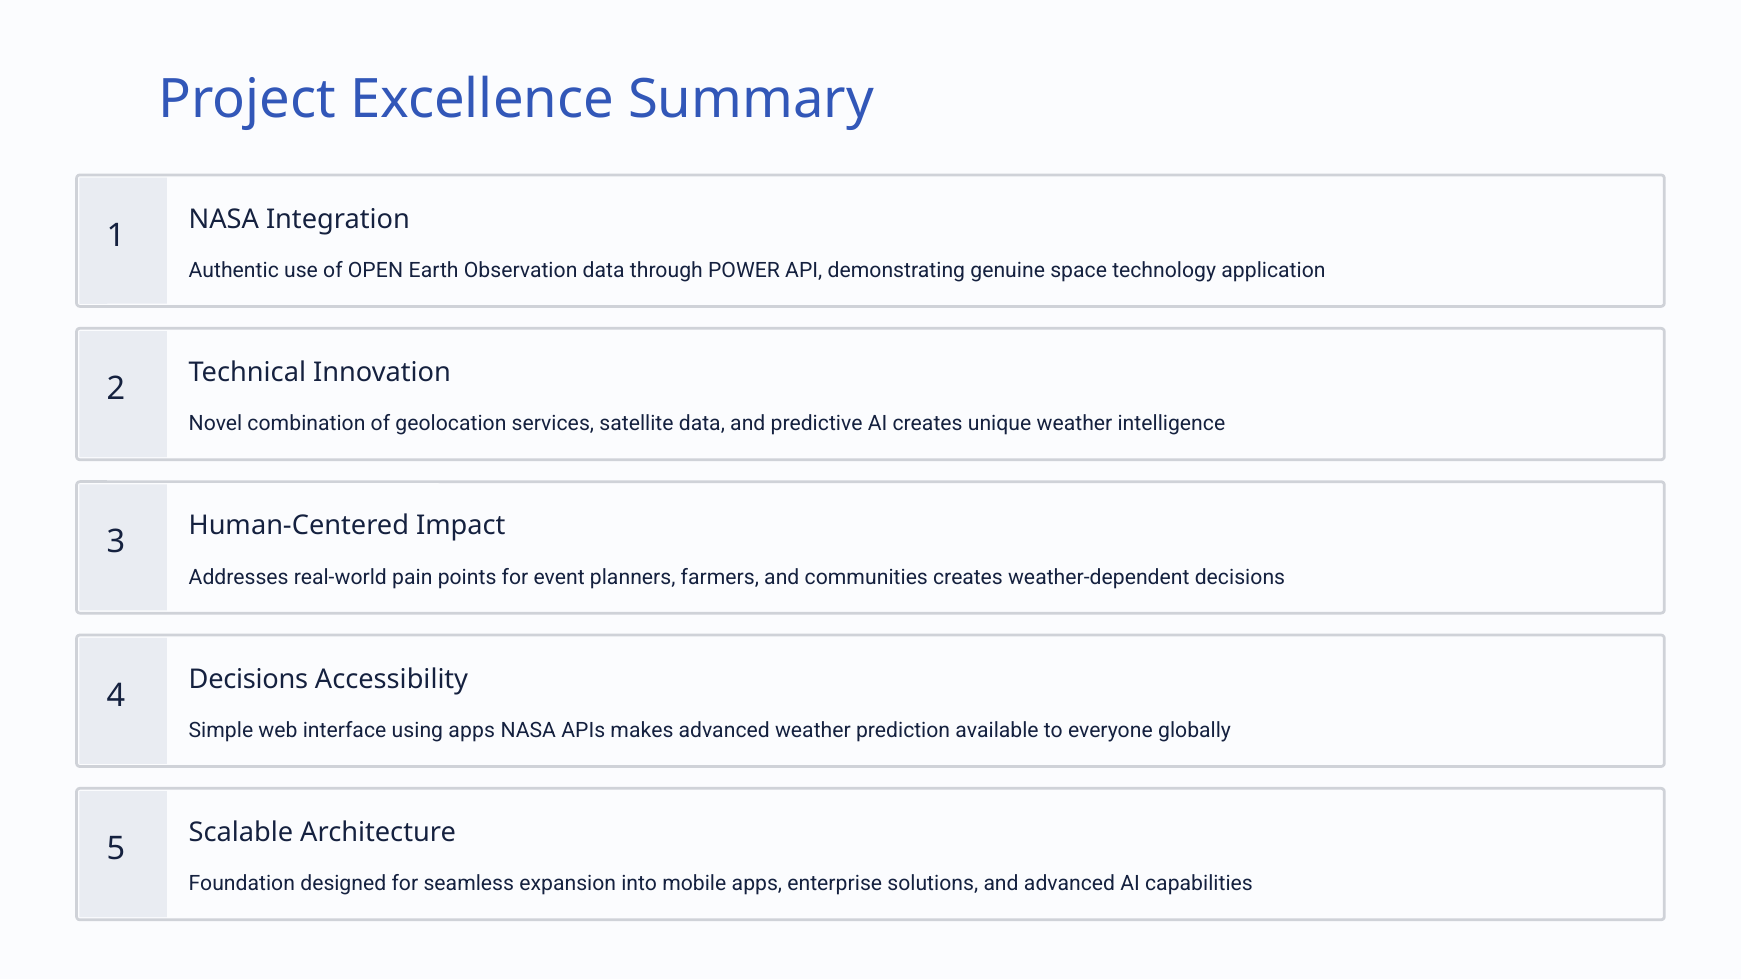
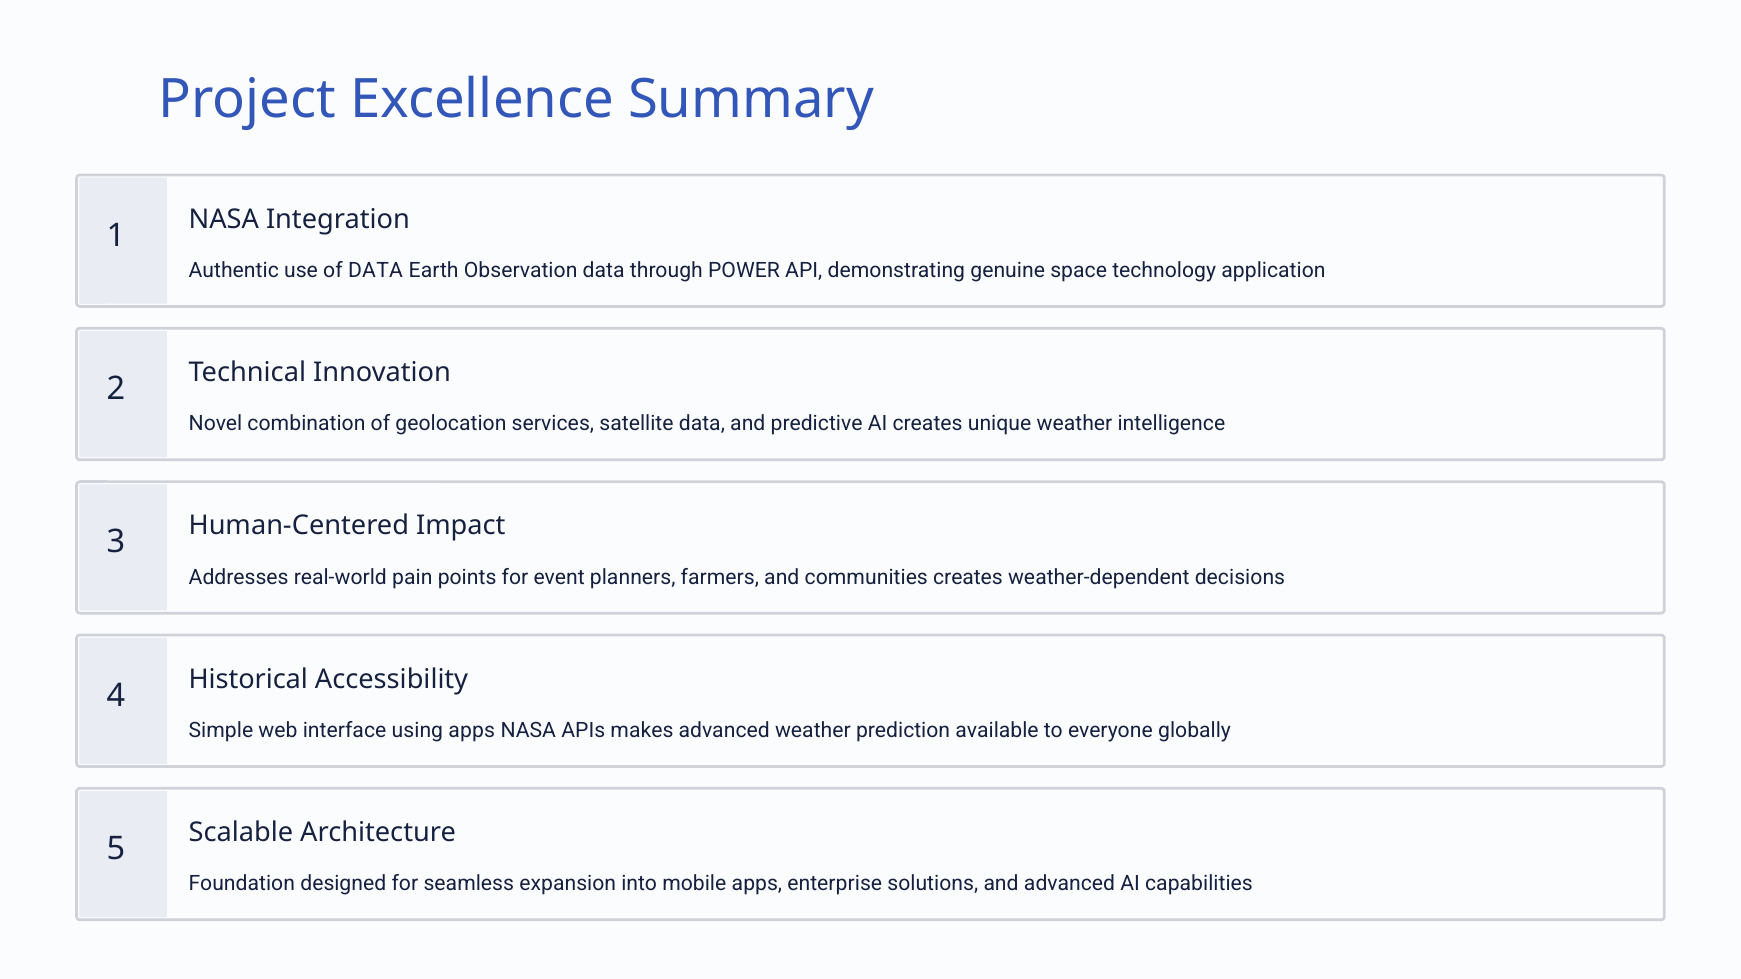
of OPEN: OPEN -> DATA
Decisions at (248, 679): Decisions -> Historical
